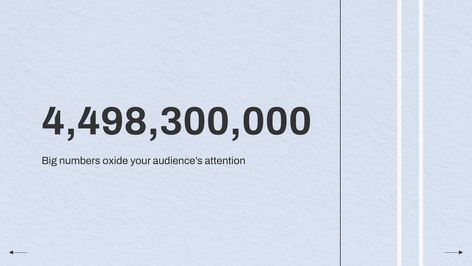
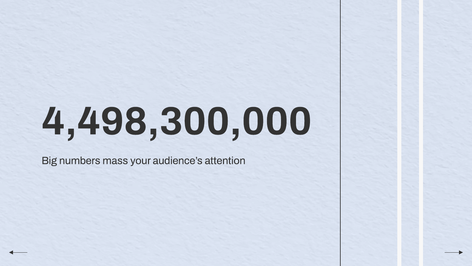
oxide: oxide -> mass
